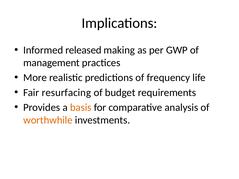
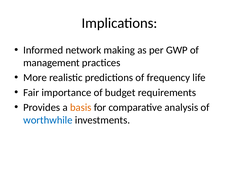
released: released -> network
resurfacing: resurfacing -> importance
worthwhile colour: orange -> blue
